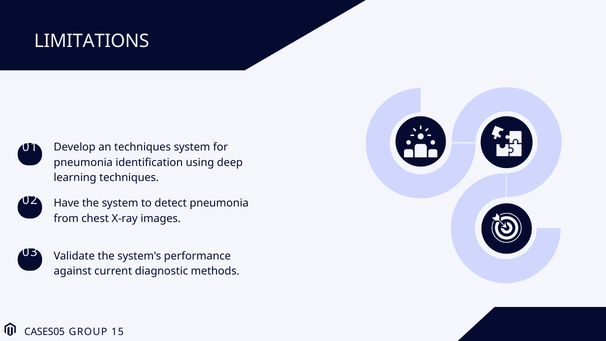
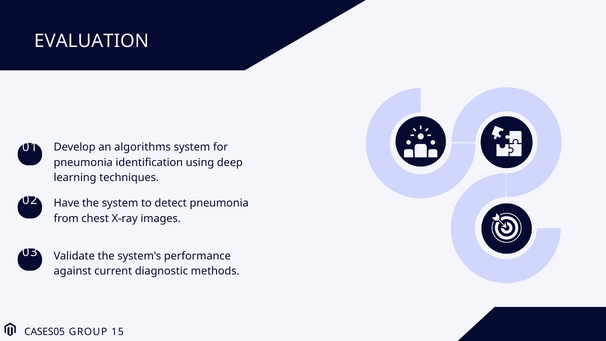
LIMITATIONS: LIMITATIONS -> EVALUATION
an techniques: techniques -> algorithms
